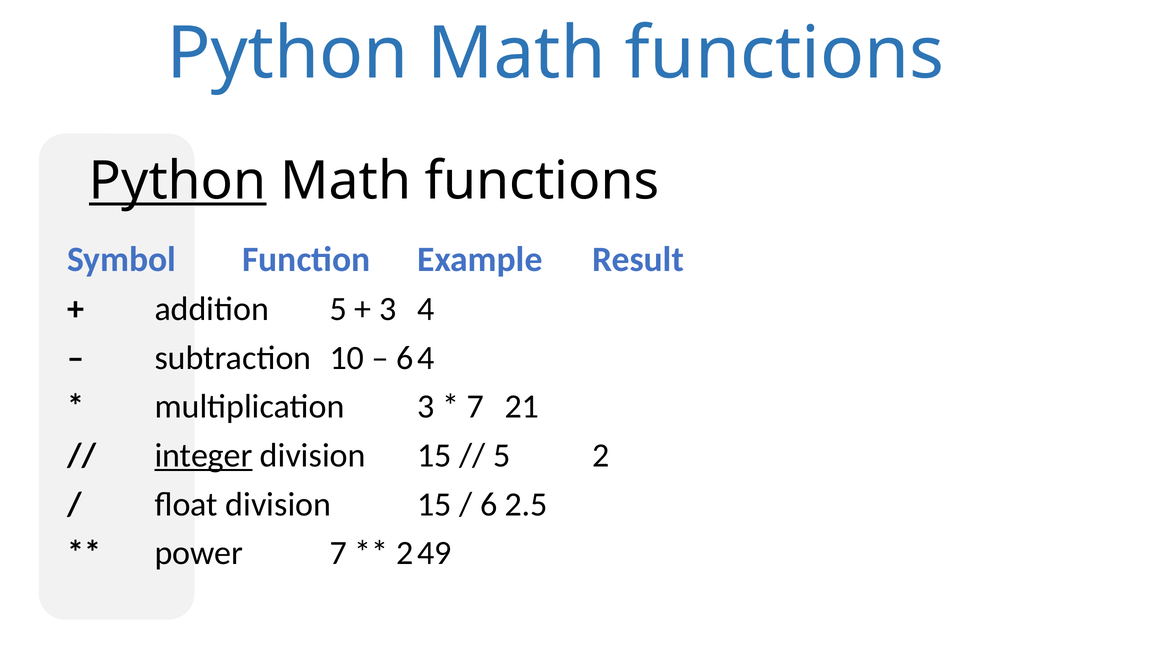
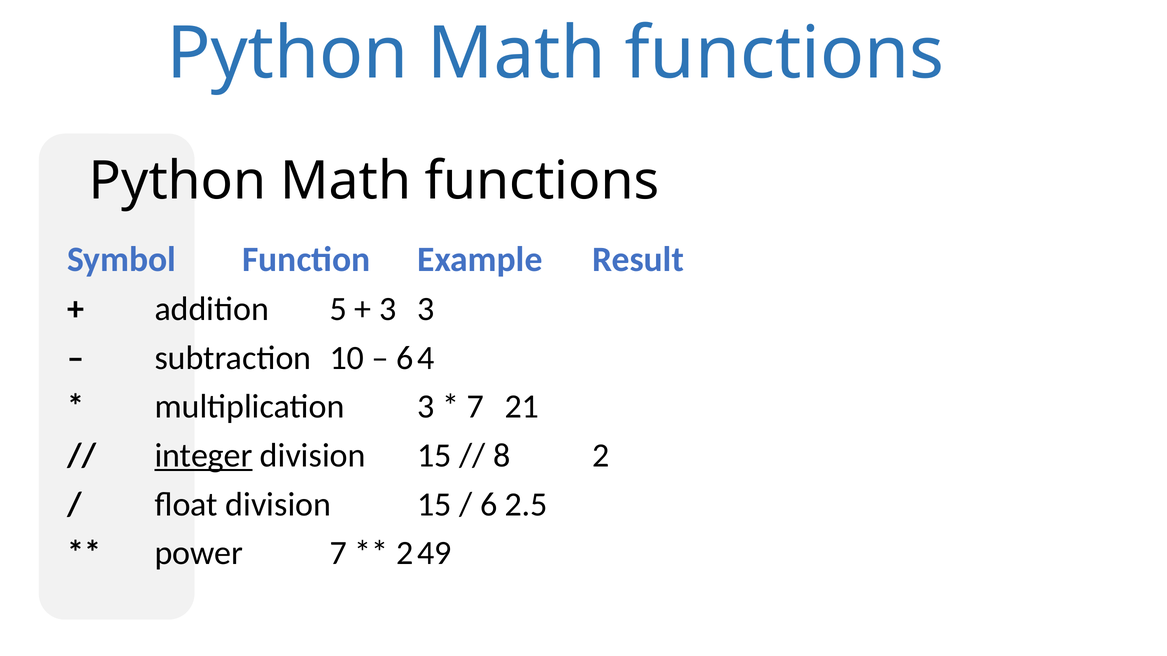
Python at (178, 181) underline: present -> none
3 4: 4 -> 3
5 at (502, 456): 5 -> 8
